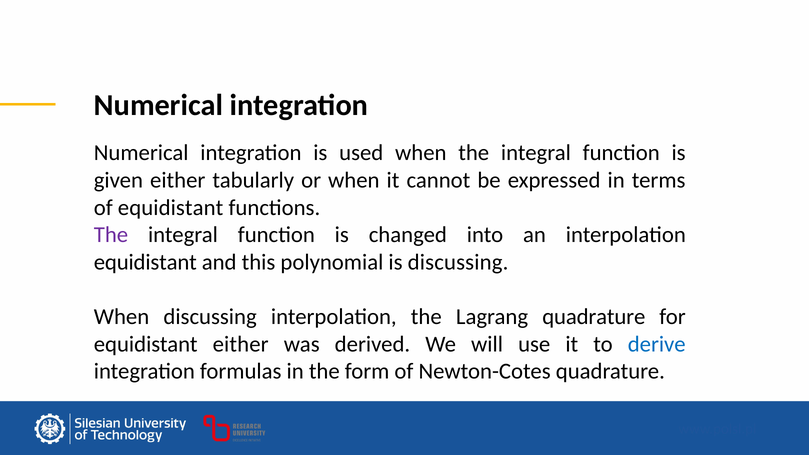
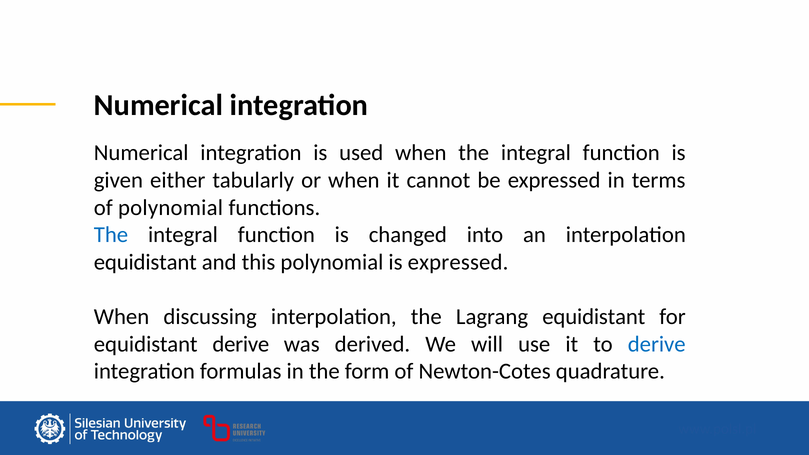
of equidistant: equidistant -> polynomial
The at (111, 235) colour: purple -> blue
is discussing: discussing -> expressed
Lagrang quadrature: quadrature -> equidistant
equidistant either: either -> derive
